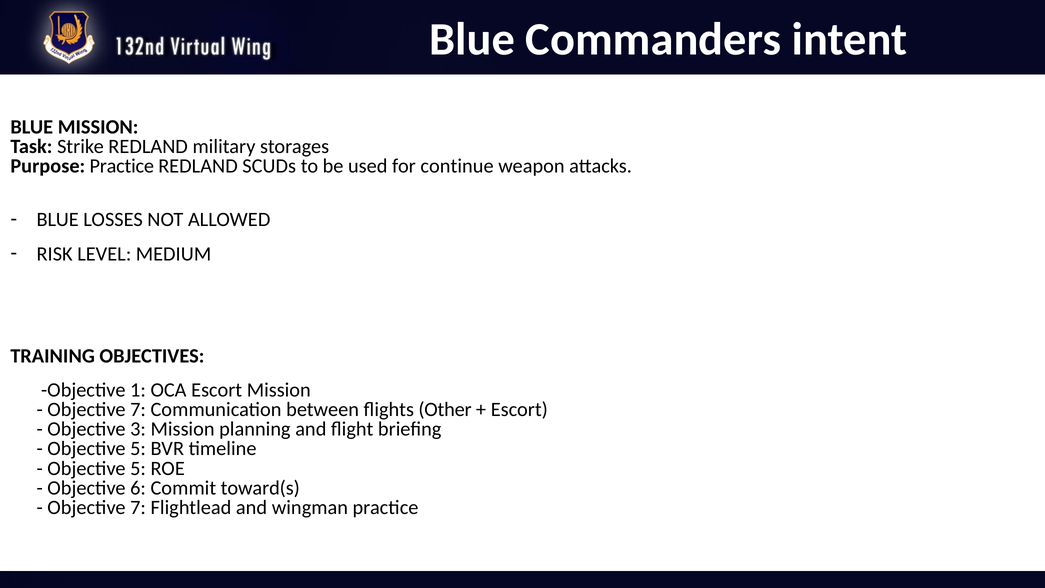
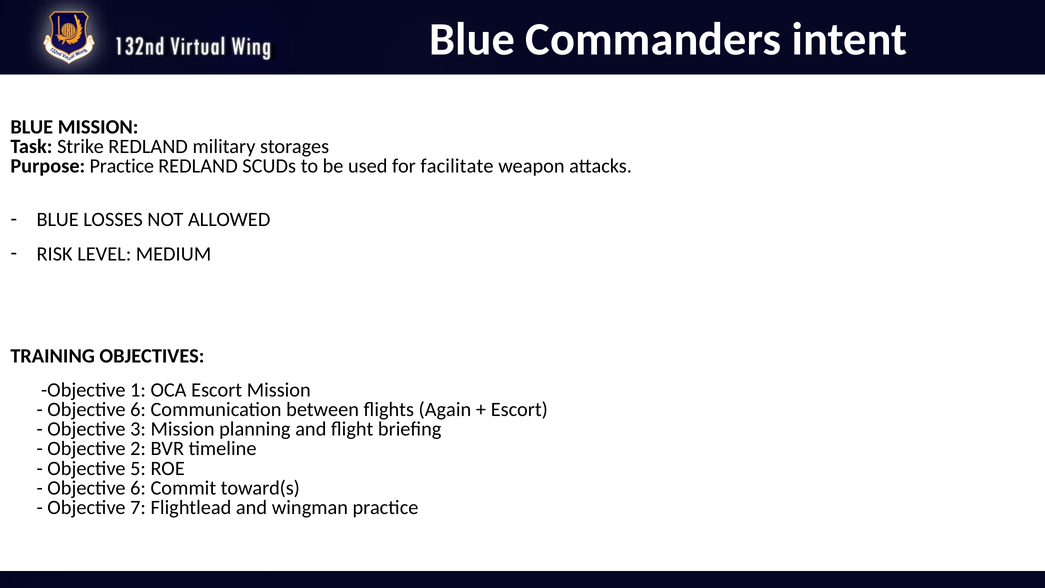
continue: continue -> facilitate
7 at (138, 410): 7 -> 6
Other: Other -> Again
5 at (138, 449): 5 -> 2
